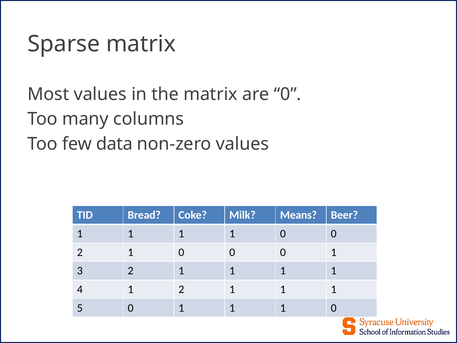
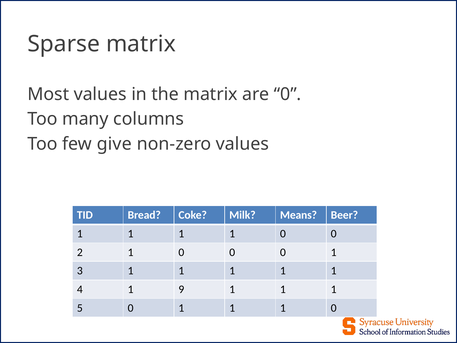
data: data -> give
3 2: 2 -> 1
1 2: 2 -> 9
